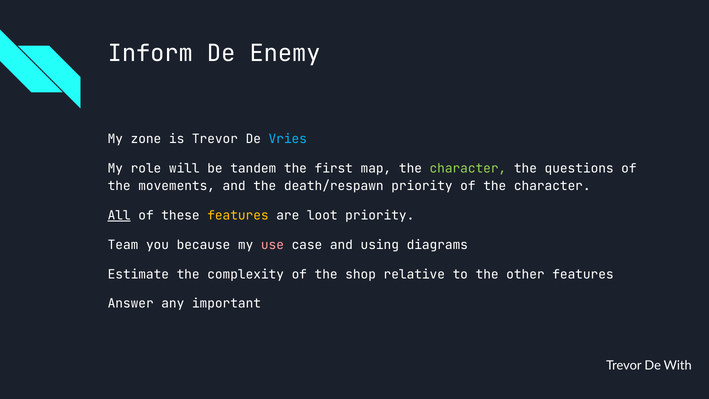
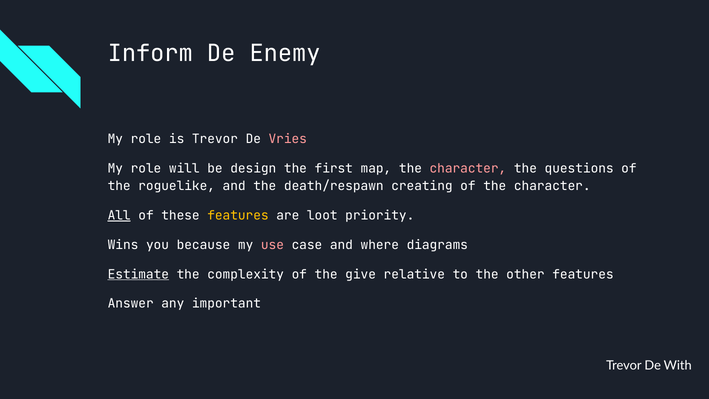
zone at (146, 139): zone -> role
Vries colour: light blue -> pink
tandem: tandem -> design
character at (468, 168) colour: light green -> pink
movements: movements -> roguelike
death/respawn priority: priority -> creating
Team: Team -> Wins
using: using -> where
Estimate underline: none -> present
shop: shop -> give
